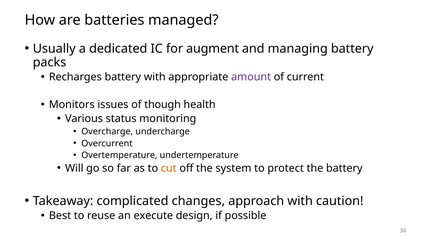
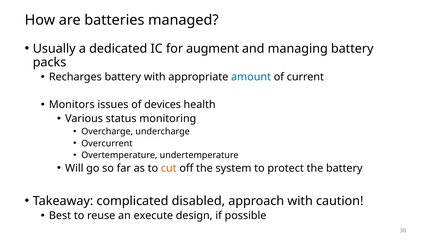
amount colour: purple -> blue
though: though -> devices
changes: changes -> disabled
